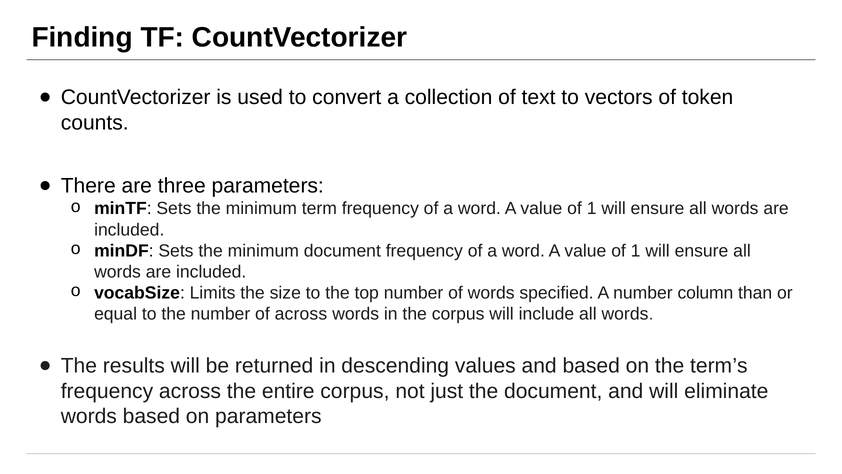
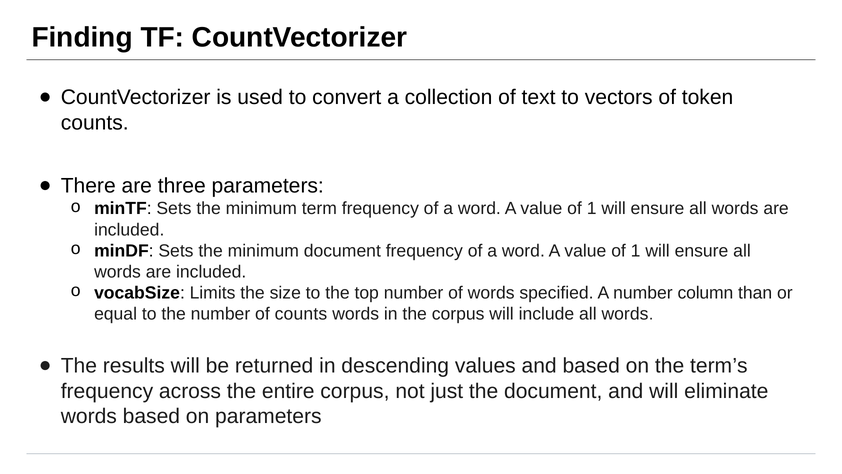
of across: across -> counts
